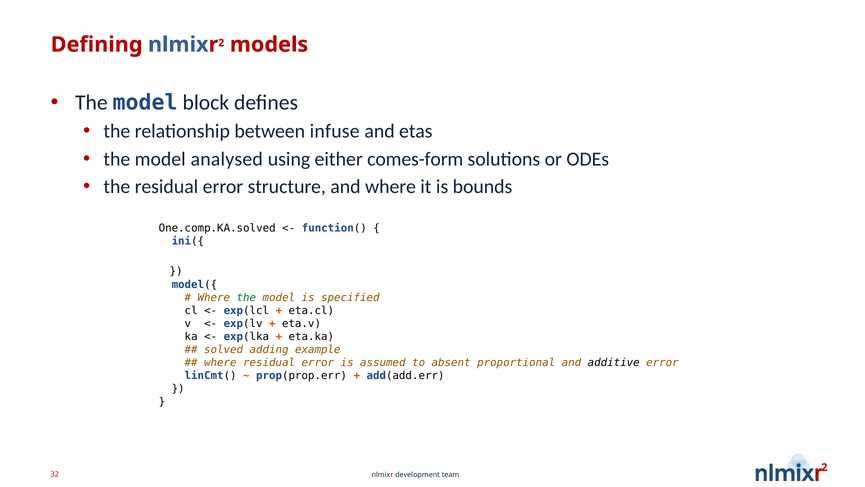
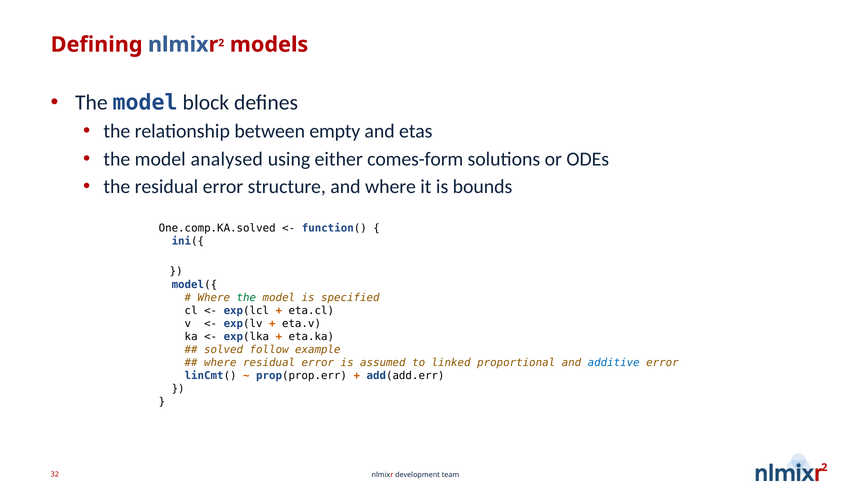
infuse: infuse -> empty
adding: adding -> follow
absent: absent -> linked
additive colour: black -> blue
